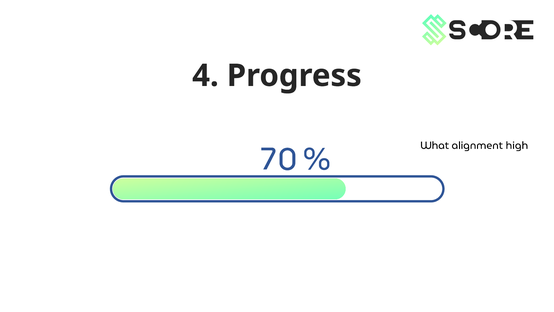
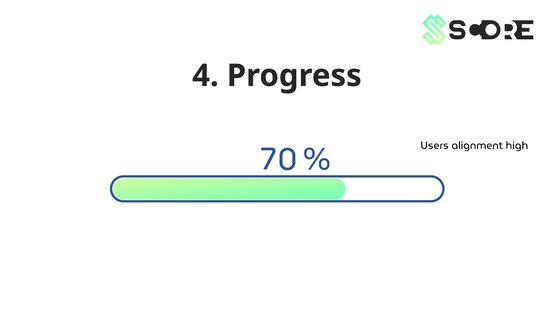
What: What -> Users
